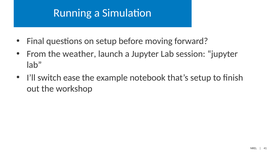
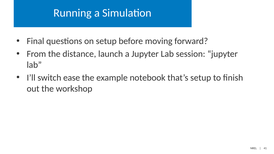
weather: weather -> distance
